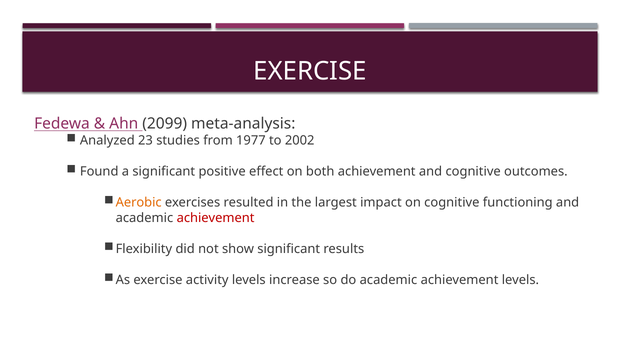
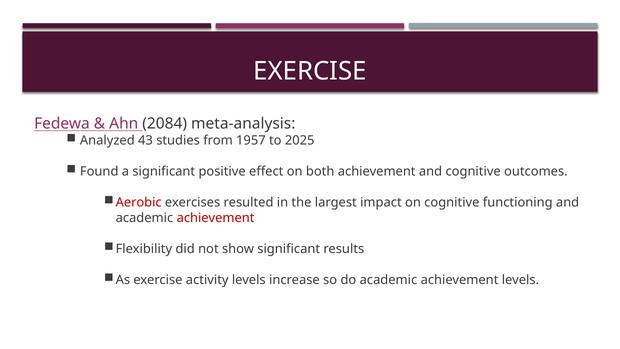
2099: 2099 -> 2084
23: 23 -> 43
1977: 1977 -> 1957
2002: 2002 -> 2025
Aerobic colour: orange -> red
